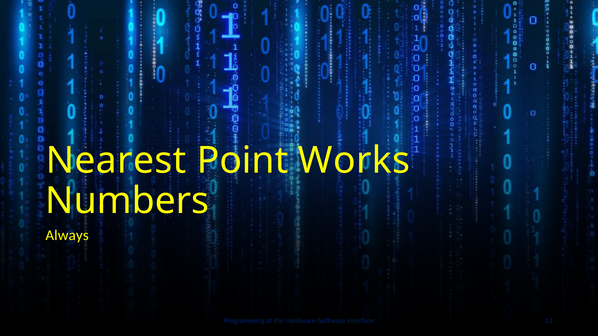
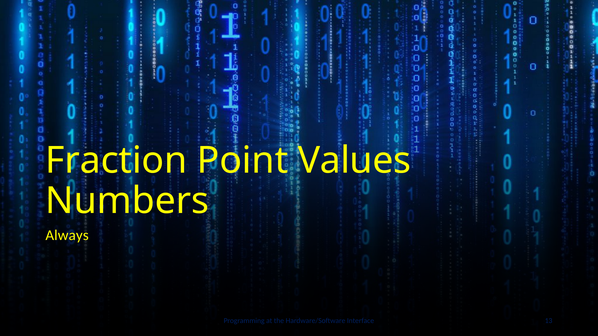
Nearest: Nearest -> Fraction
Works: Works -> Values
